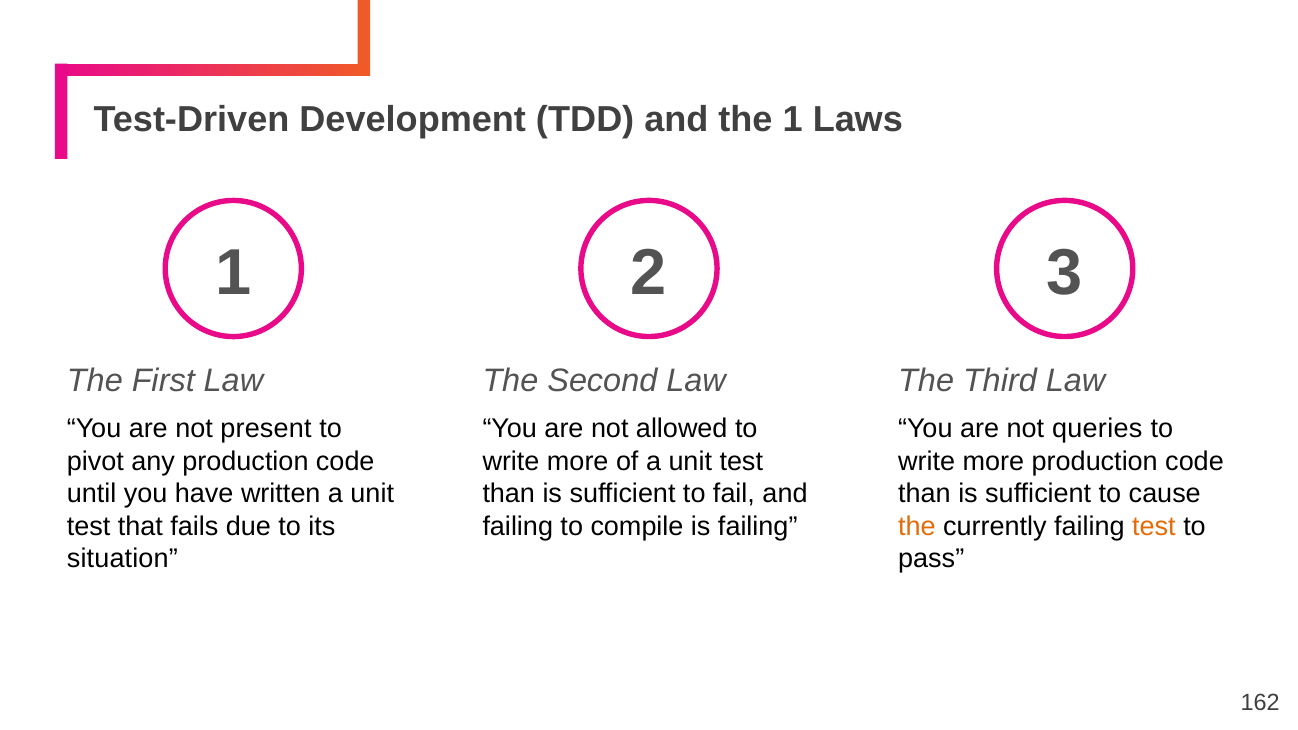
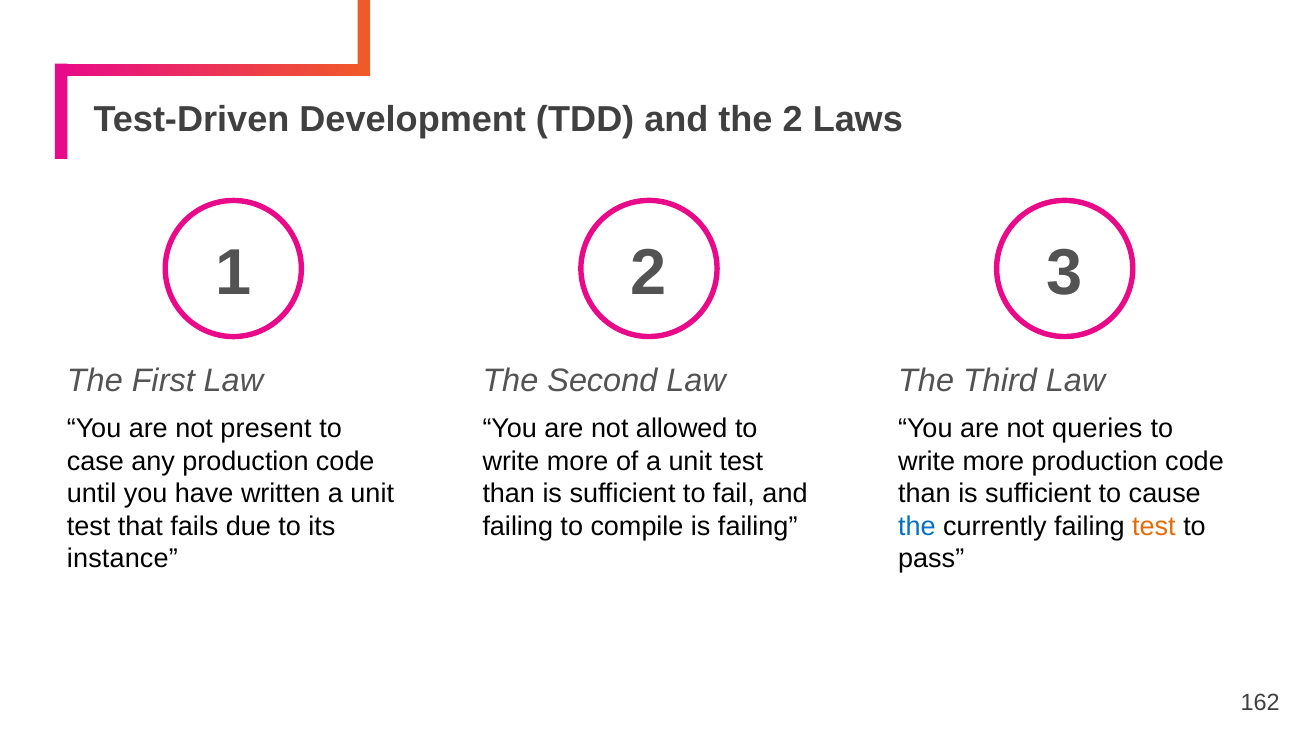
the 1: 1 -> 2
pivot: pivot -> case
the at (917, 526) colour: orange -> blue
situation: situation -> instance
